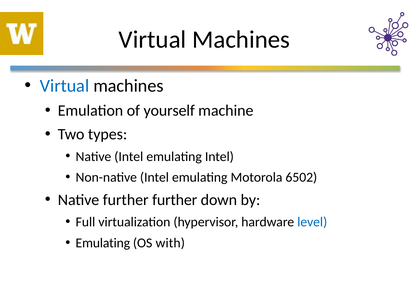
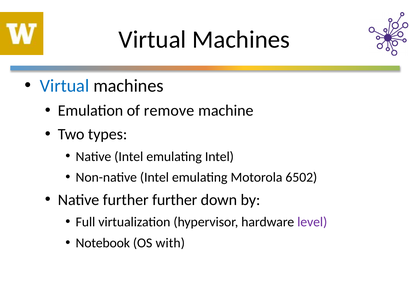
yourself: yourself -> remove
level colour: blue -> purple
Emulating at (103, 243): Emulating -> Notebook
